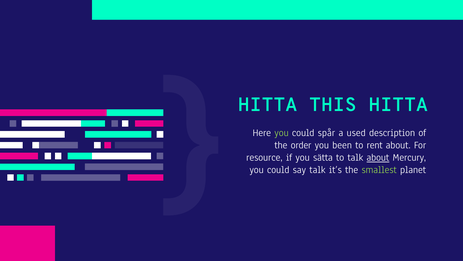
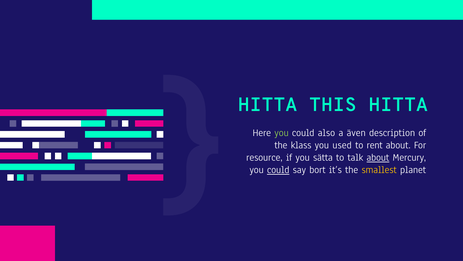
spår: spår -> also
used: used -> även
order: order -> klass
been: been -> used
could at (278, 169) underline: none -> present
say talk: talk -> bort
smallest colour: light green -> yellow
